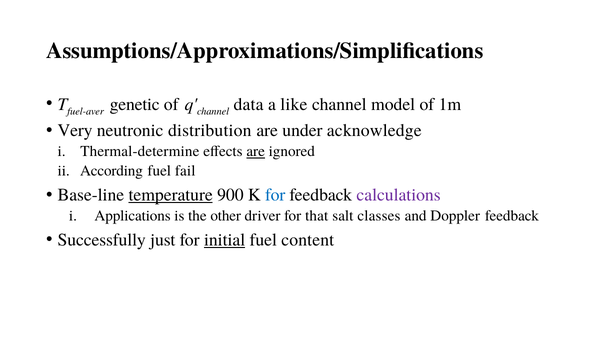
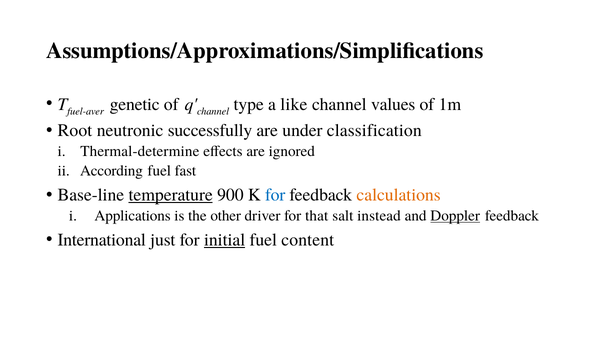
data: data -> type
model: model -> values
Very: Very -> Root
distribution: distribution -> successfully
acknowledge: acknowledge -> classification
are at (256, 151) underline: present -> none
fail: fail -> fast
calculations colour: purple -> orange
classes: classes -> instead
Doppler underline: none -> present
Successfully: Successfully -> International
